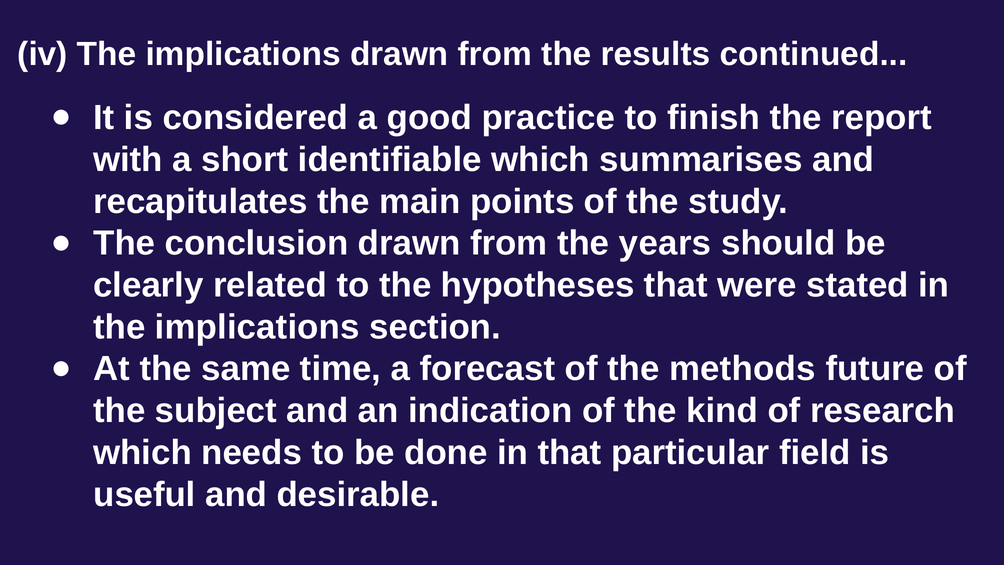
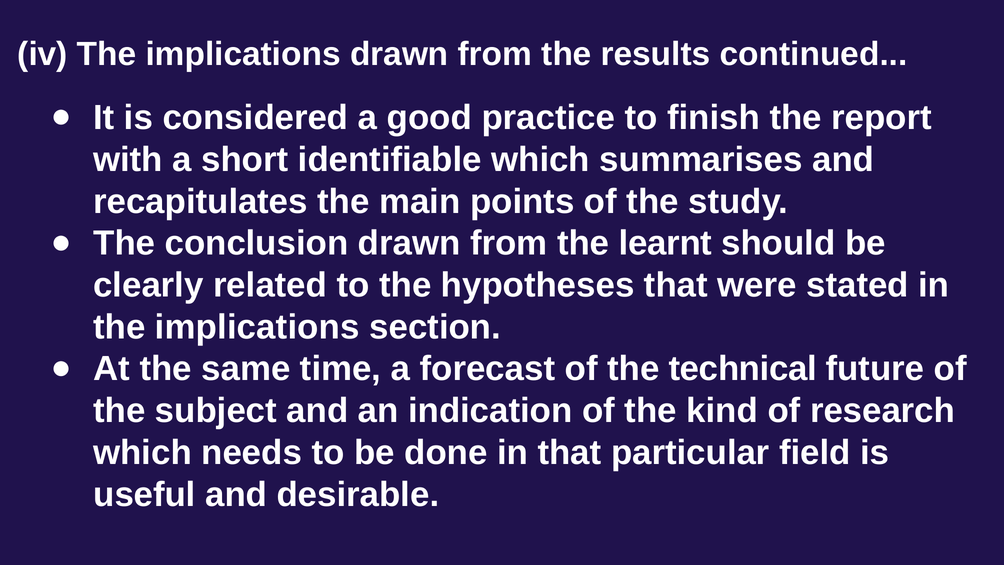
years: years -> learnt
methods: methods -> technical
